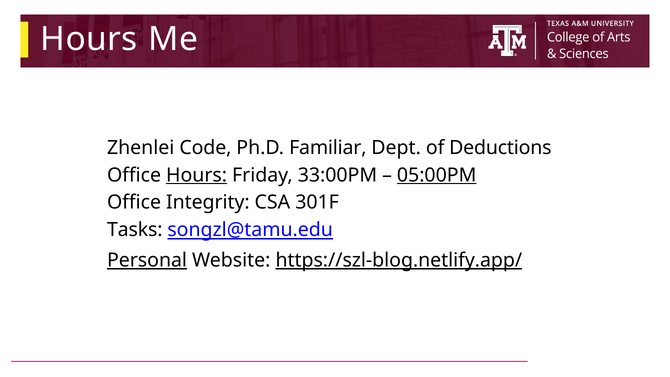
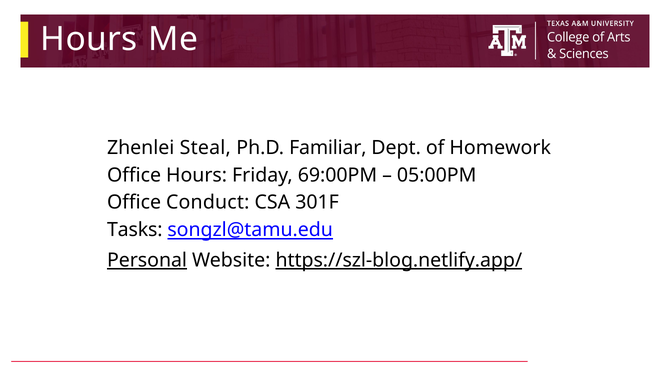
Code: Code -> Steal
Deductions: Deductions -> Homework
Hours at (197, 175) underline: present -> none
33:00PM: 33:00PM -> 69:00PM
05:00PM underline: present -> none
Integrity: Integrity -> Conduct
